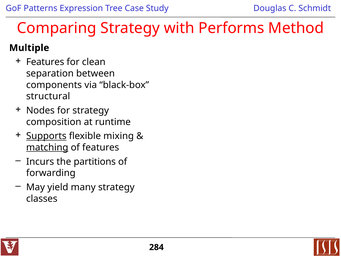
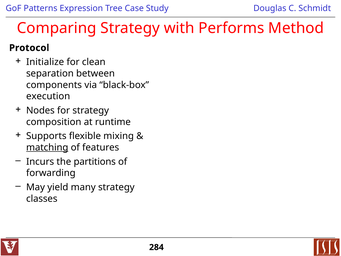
Multiple: Multiple -> Protocol
Features at (45, 62): Features -> Initialize
structural: structural -> execution
Supports underline: present -> none
